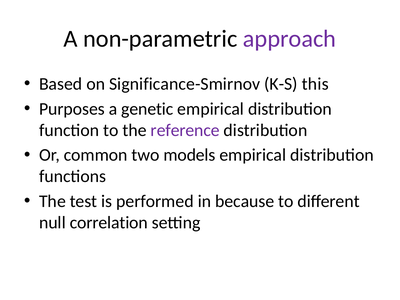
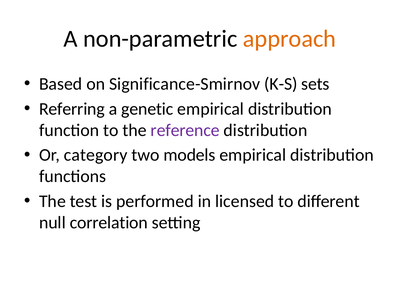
approach colour: purple -> orange
this: this -> sets
Purposes: Purposes -> Referring
common: common -> category
because: because -> licensed
